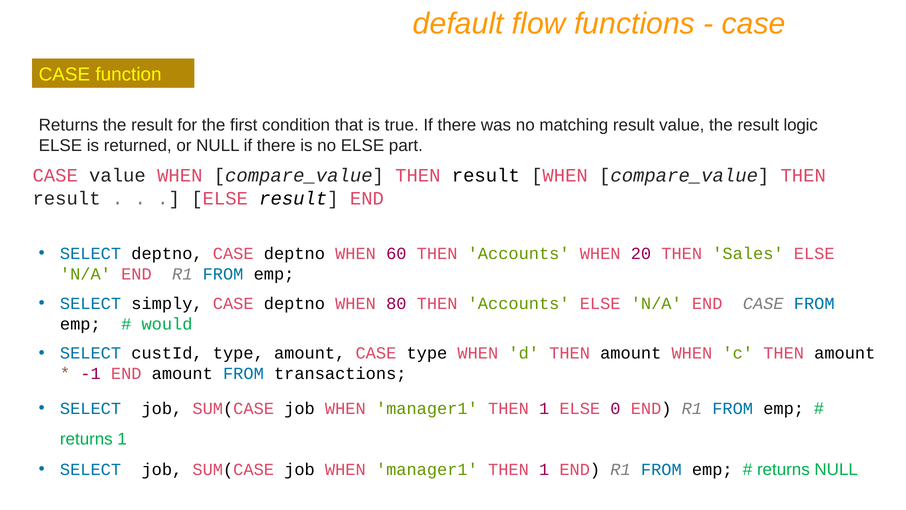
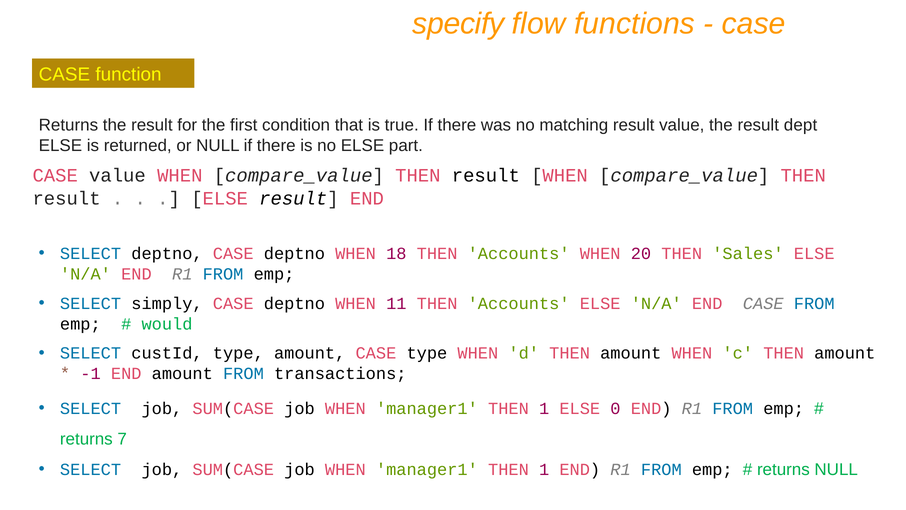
default: default -> specify
logic: logic -> dept
60: 60 -> 18
80: 80 -> 11
returns 1: 1 -> 7
